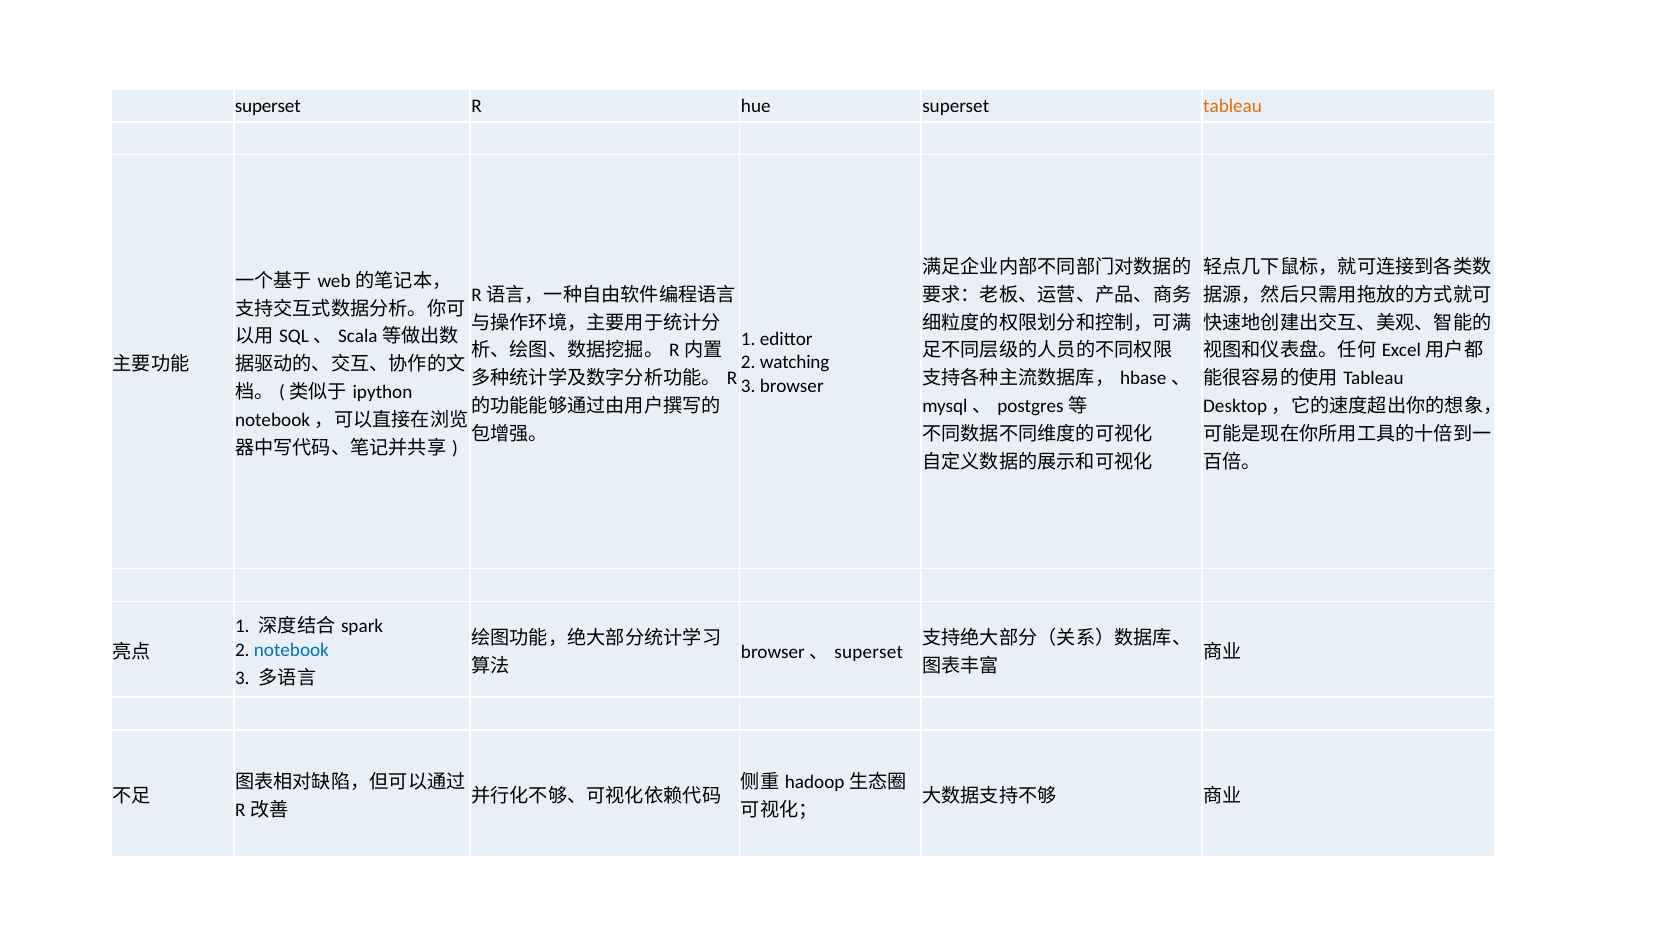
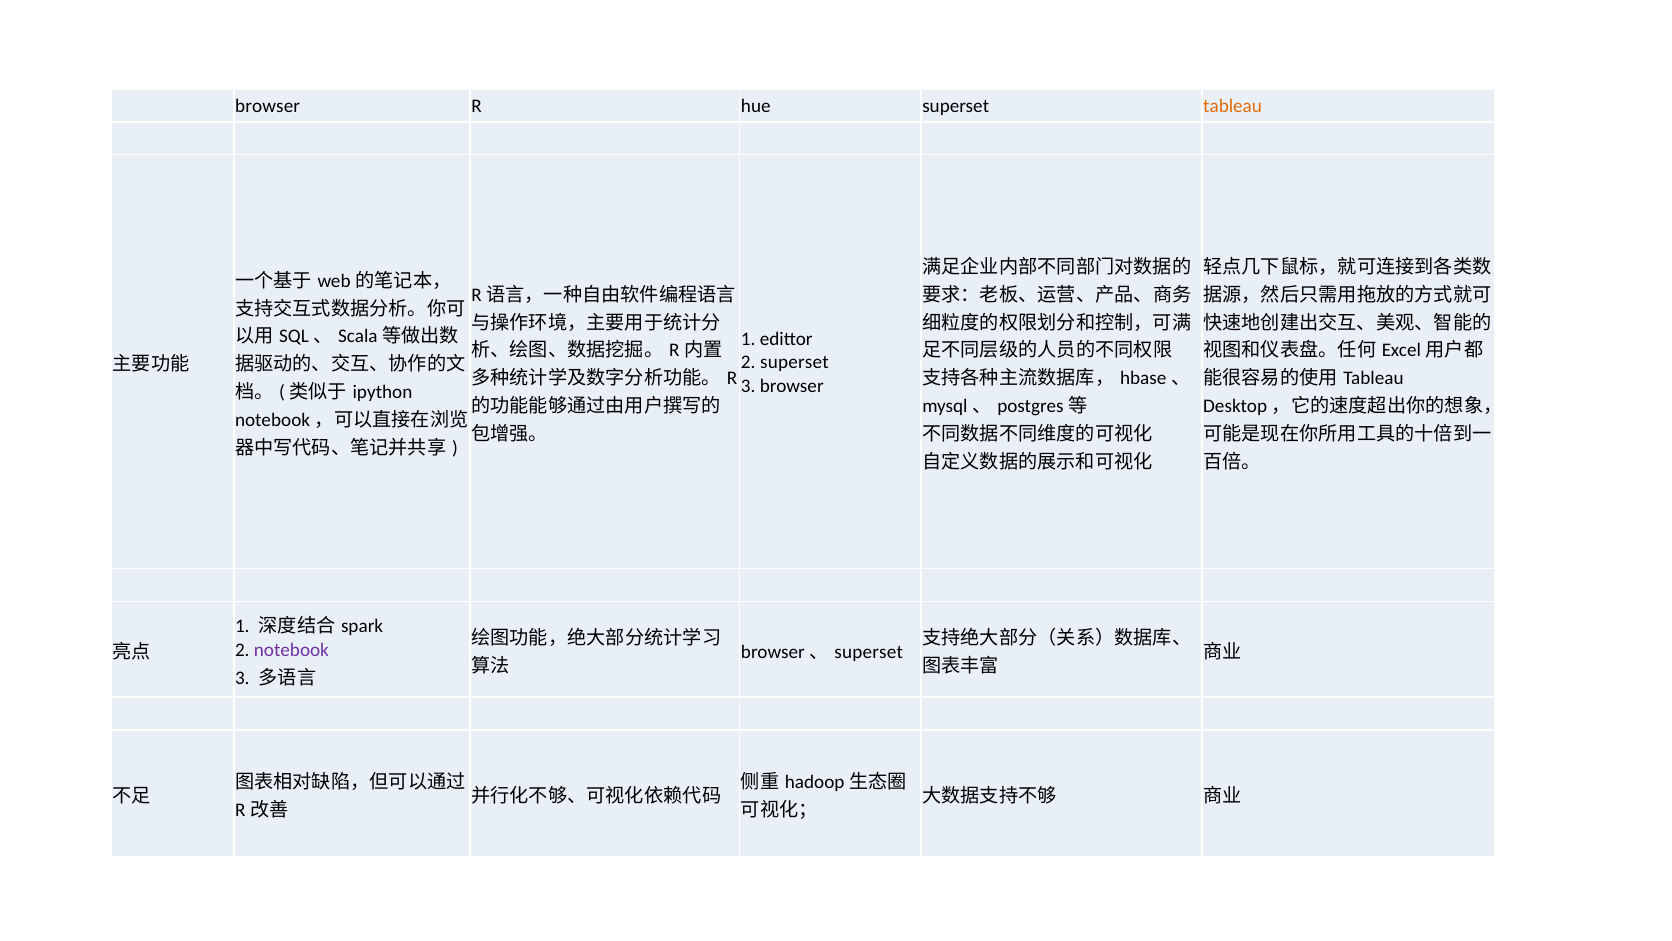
superset at (268, 106): superset -> browser
2 watching: watching -> superset
notebook at (291, 650) colour: blue -> purple
